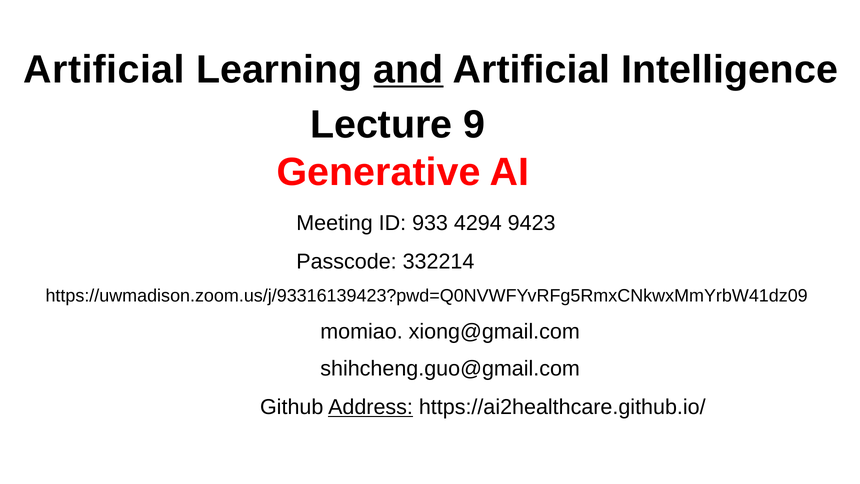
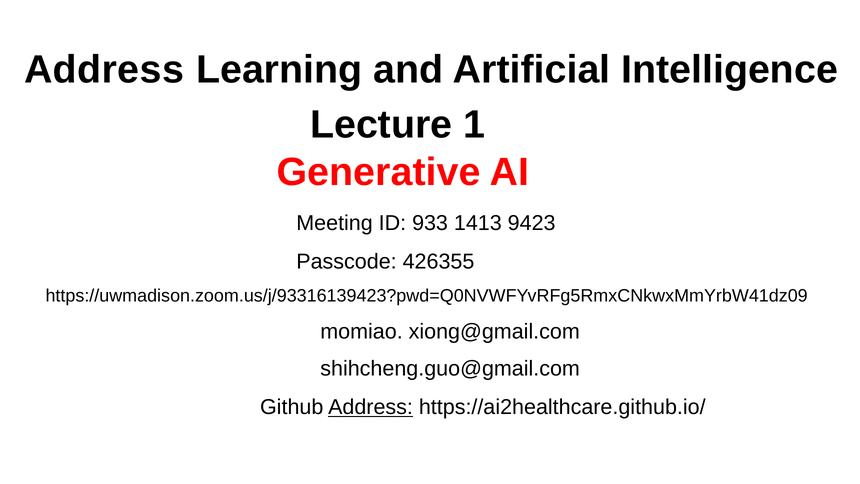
Artificial at (104, 69): Artificial -> Address
and underline: present -> none
9: 9 -> 1
4294: 4294 -> 1413
332214: 332214 -> 426355
